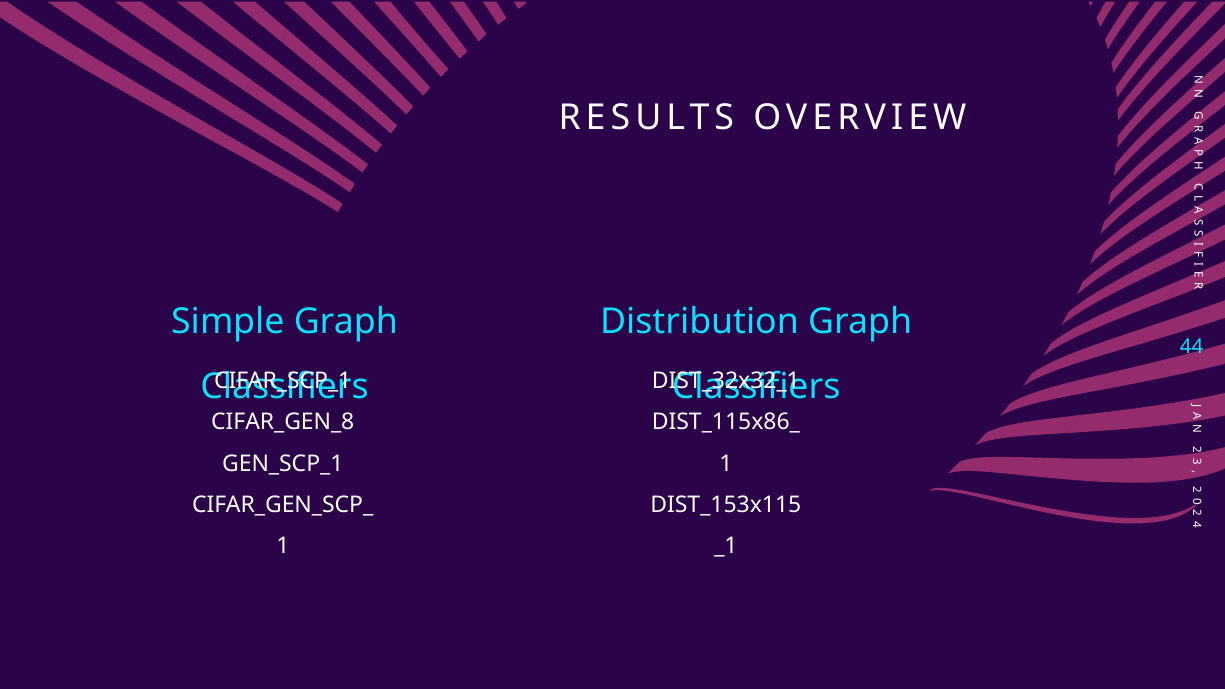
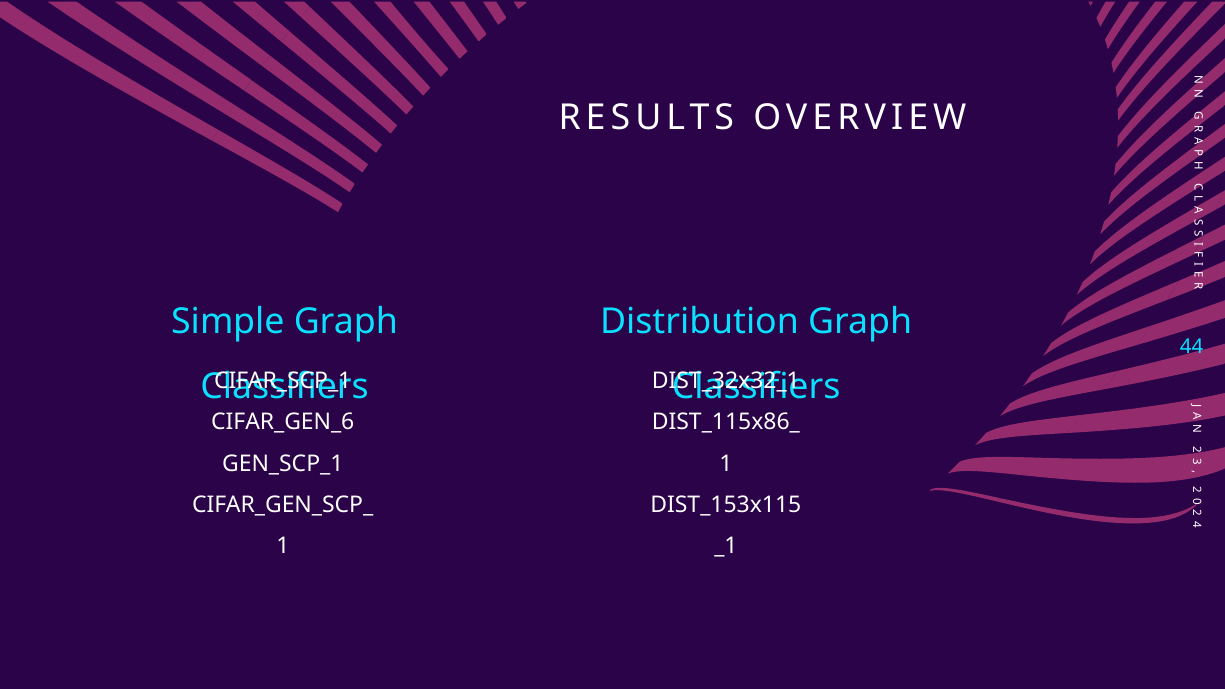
CIFAR_GEN_8: CIFAR_GEN_8 -> CIFAR_GEN_6
